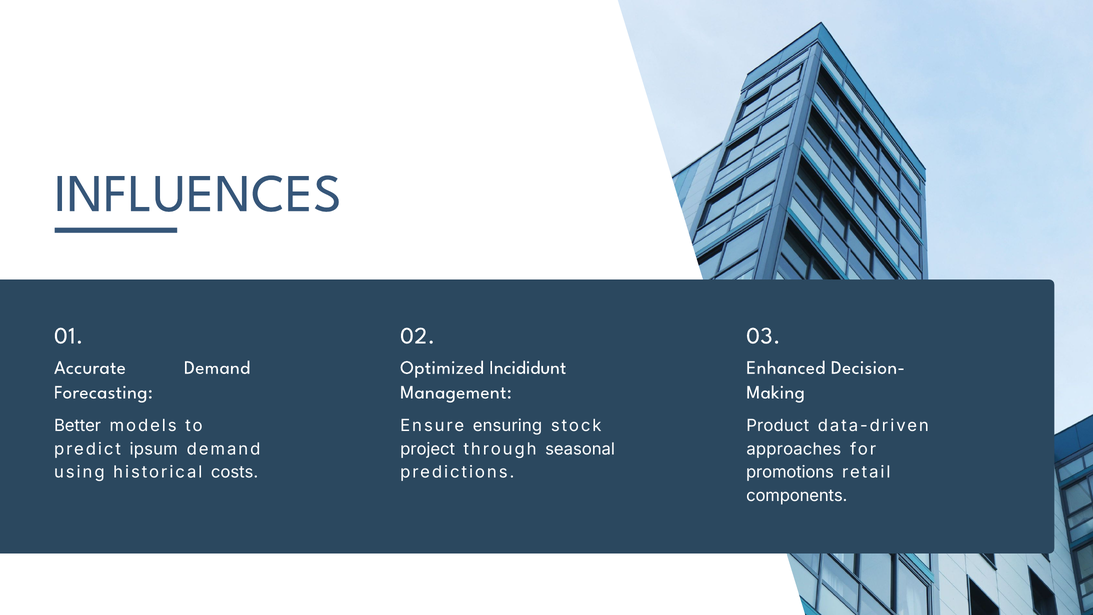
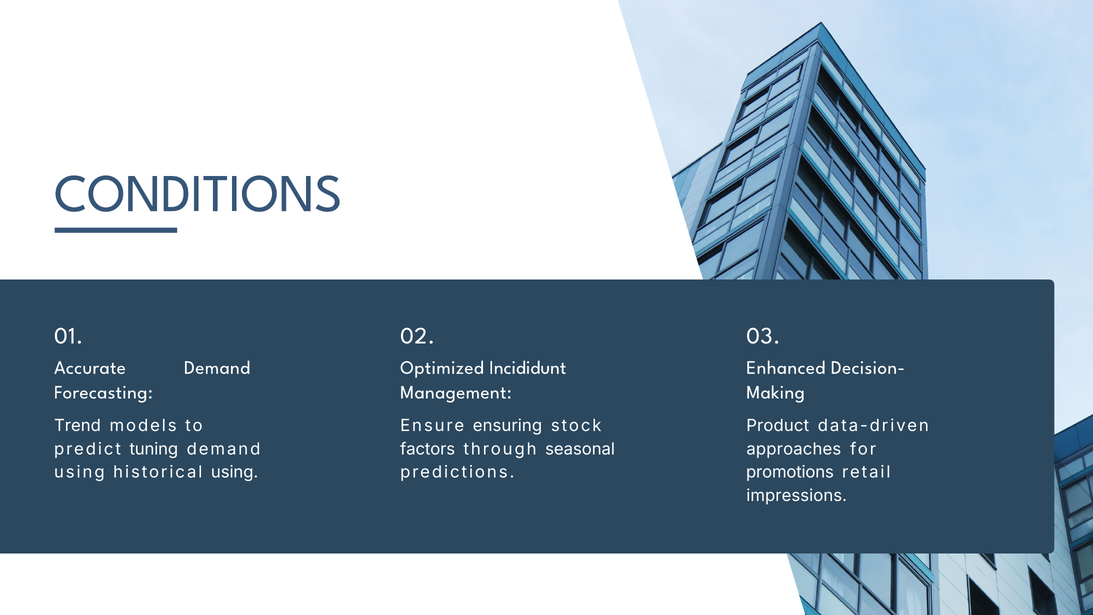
INFLUENCES: INFLUENCES -> CONDITIONS
Better: Better -> Trend
ipsum: ipsum -> tuning
project: project -> factors
historical costs: costs -> using
components: components -> impressions
